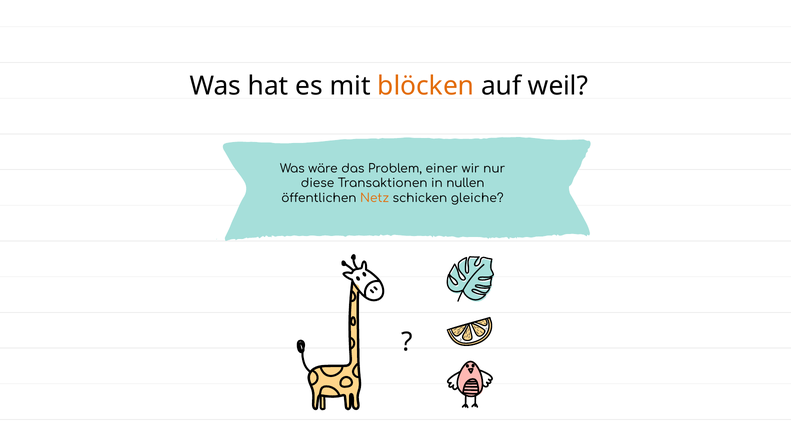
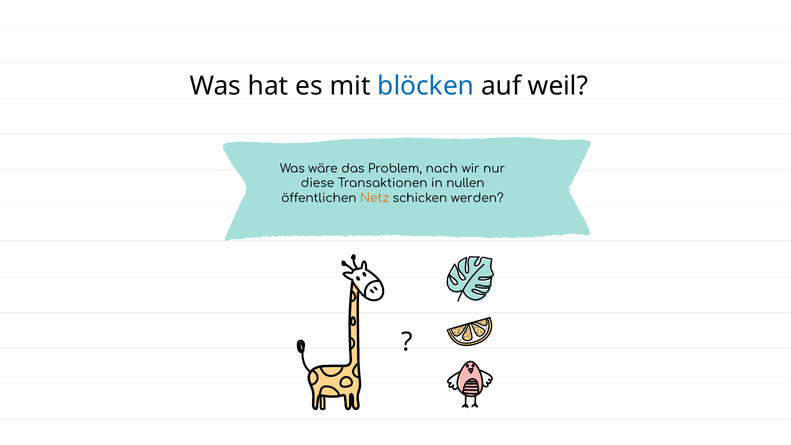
blöcken colour: orange -> blue
einer: einer -> nach
gleiche: gleiche -> werden
